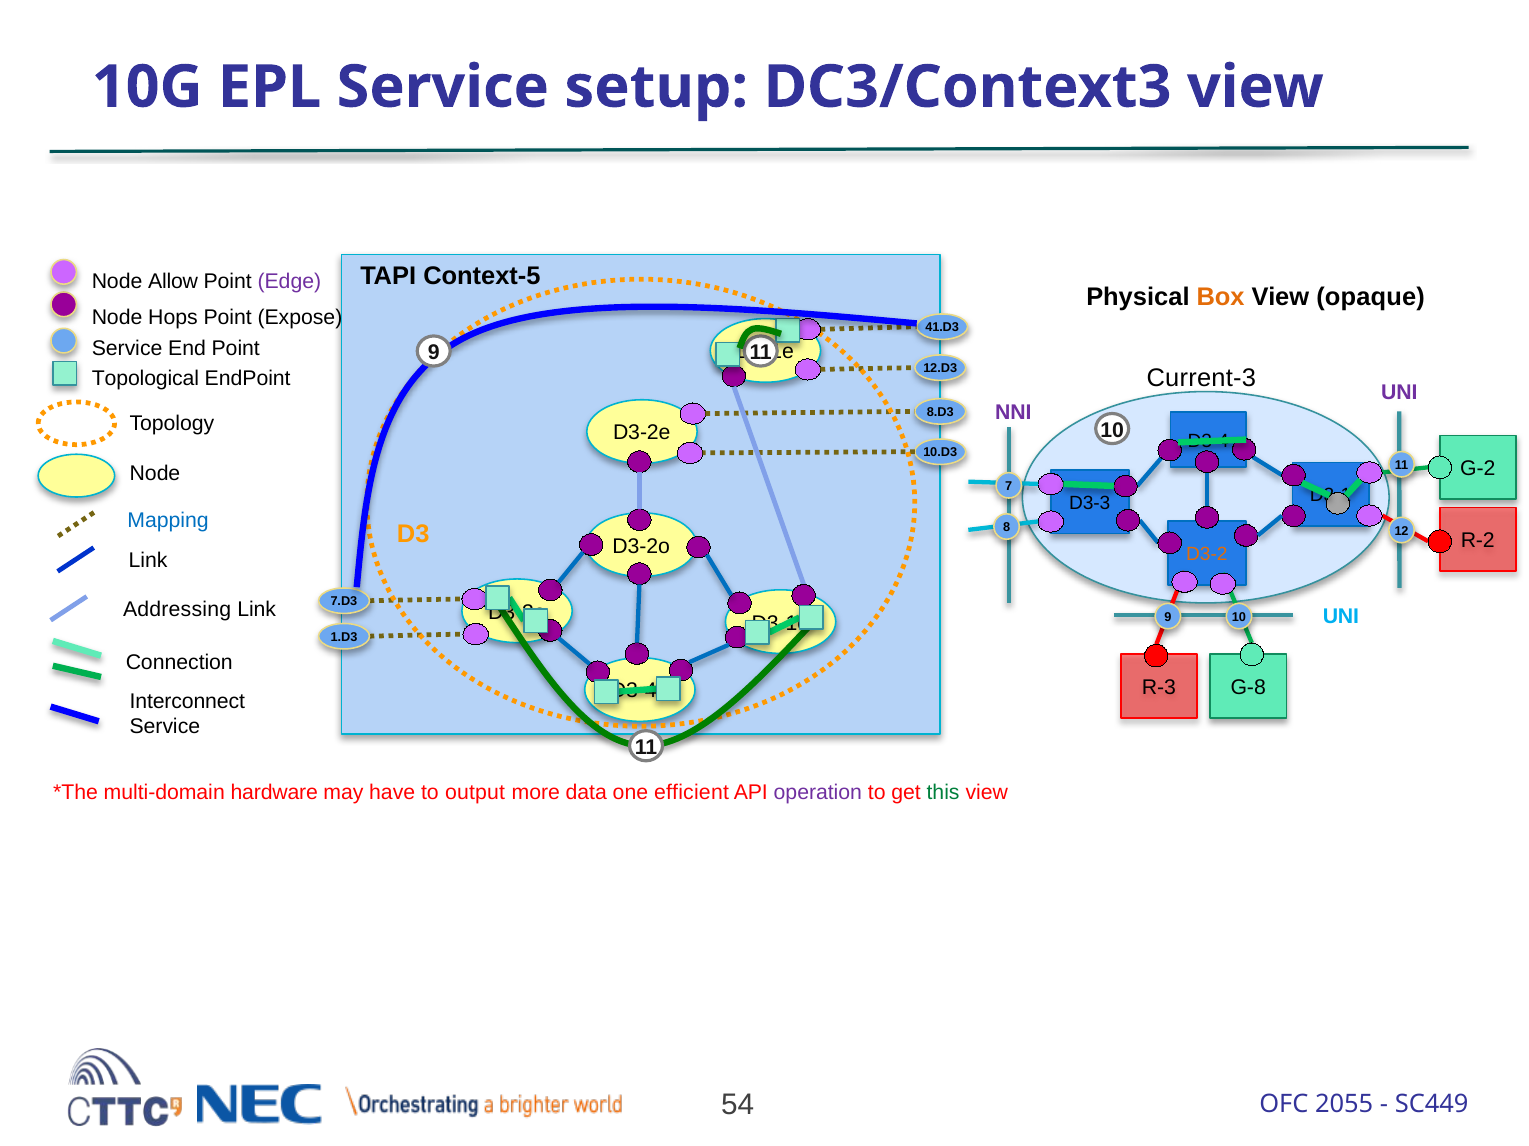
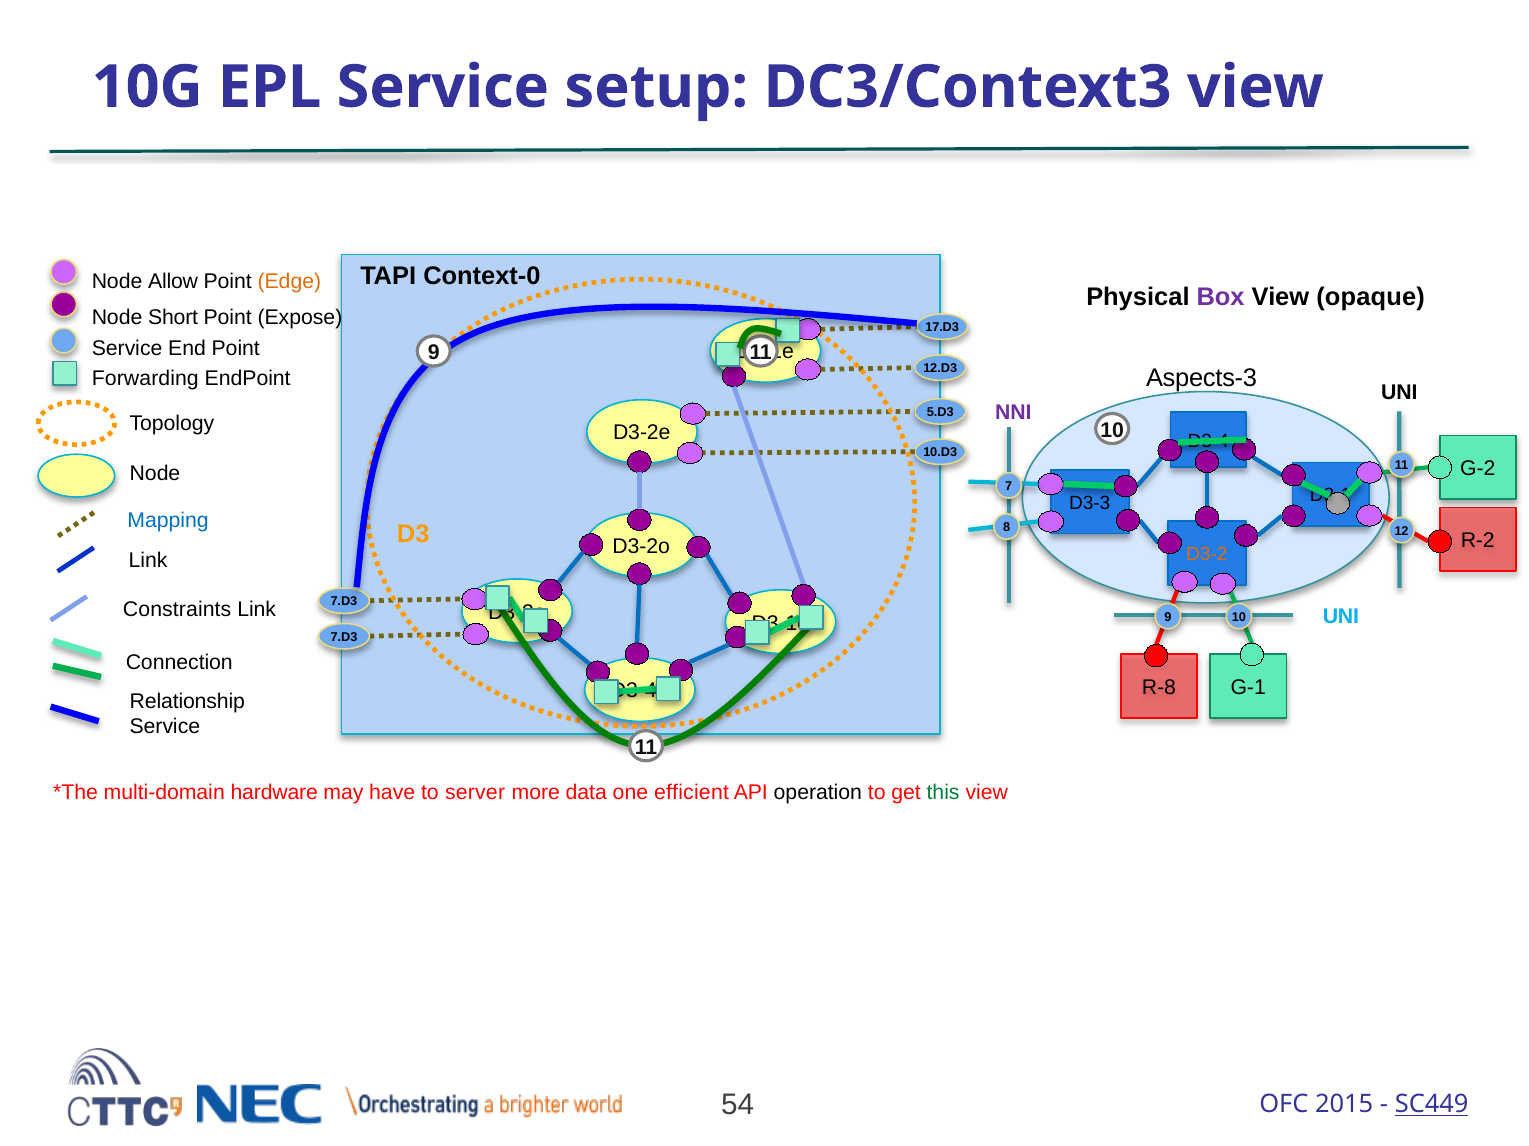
Context-5: Context-5 -> Context-0
Edge colour: purple -> orange
Box colour: orange -> purple
Hops: Hops -> Short
41.D3: 41.D3 -> 17.D3
Current-3: Current-3 -> Aspects-3
Topological: Topological -> Forwarding
UNI at (1399, 393) colour: purple -> black
8.D3: 8.D3 -> 5.D3
Addressing: Addressing -> Constraints
1.D3 at (344, 637): 1.D3 -> 7.D3
R-3: R-3 -> R-8
G-8: G-8 -> G-1
Interconnect: Interconnect -> Relationship
output: output -> server
operation colour: purple -> black
2055: 2055 -> 2015
SC449 underline: none -> present
